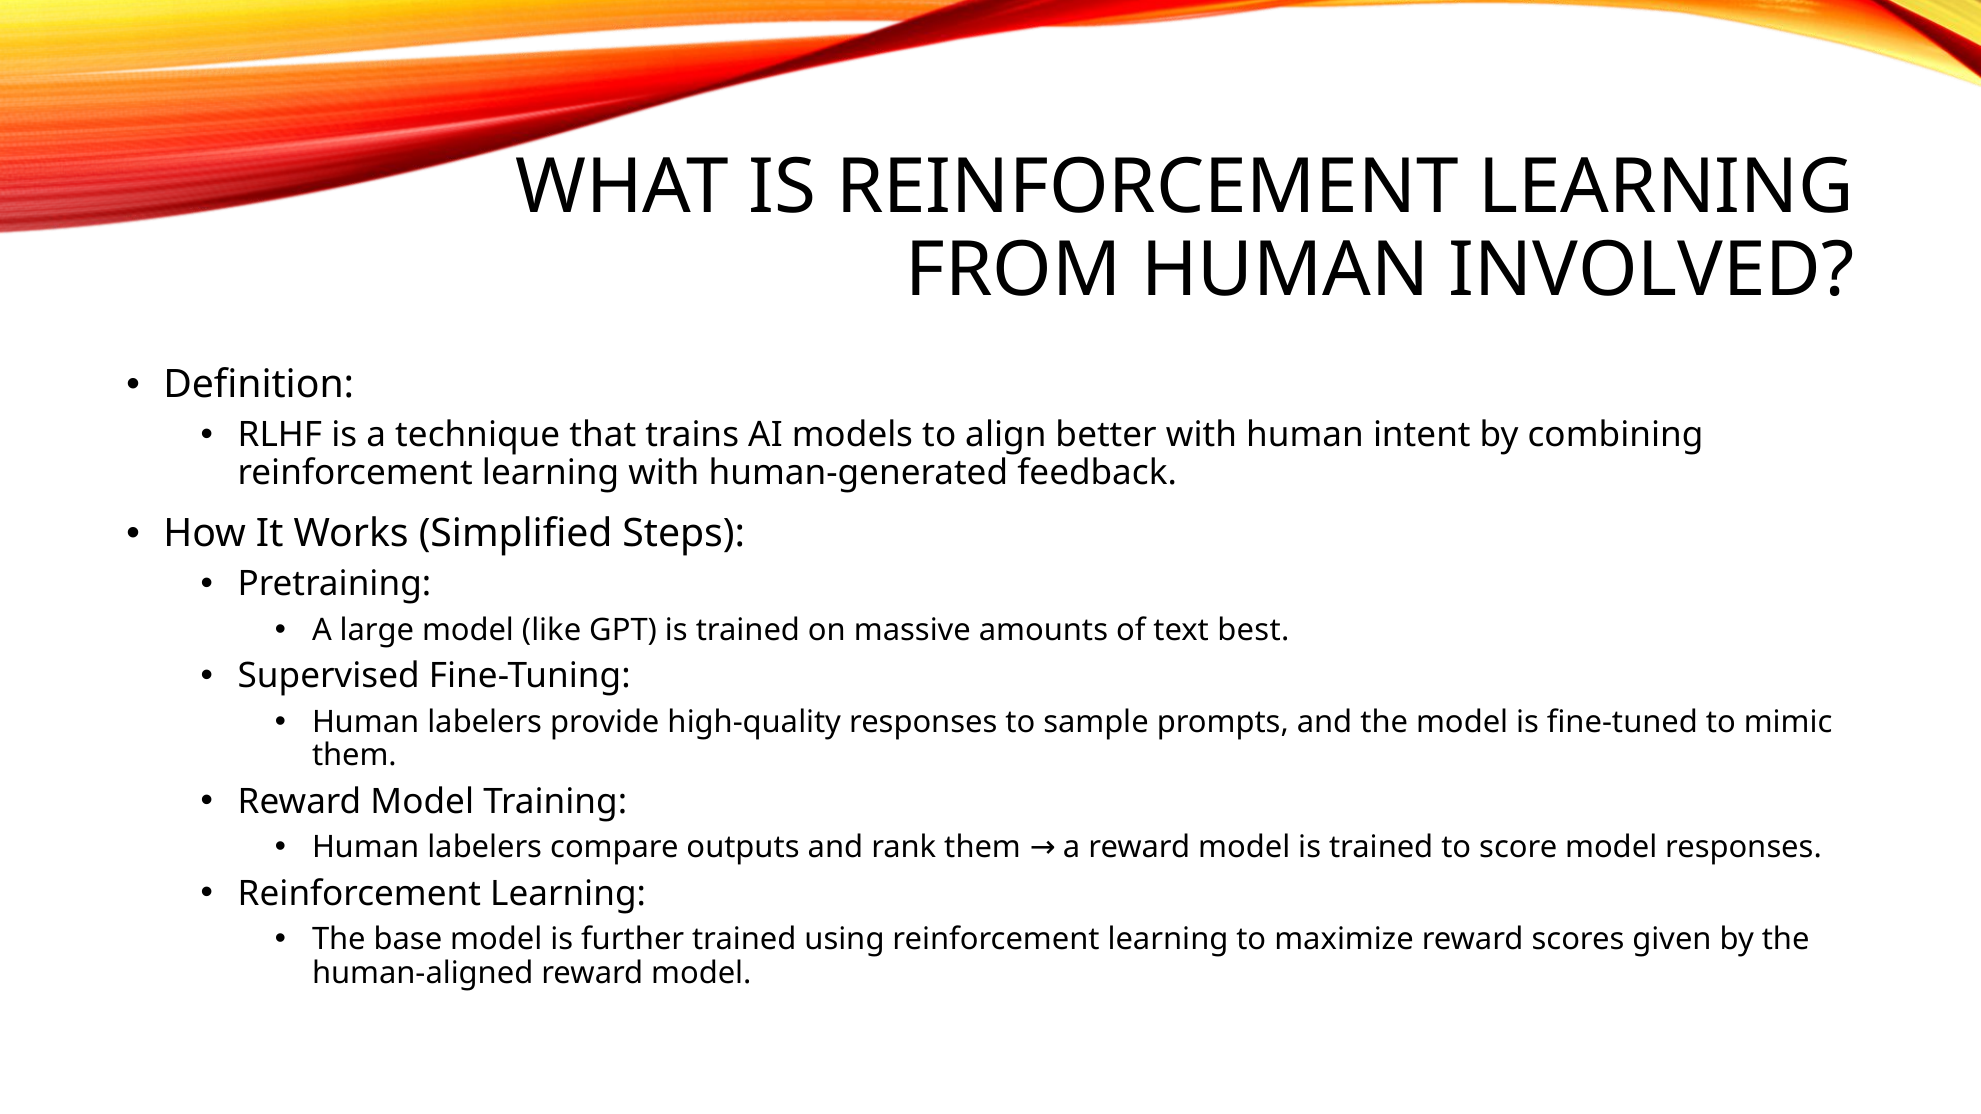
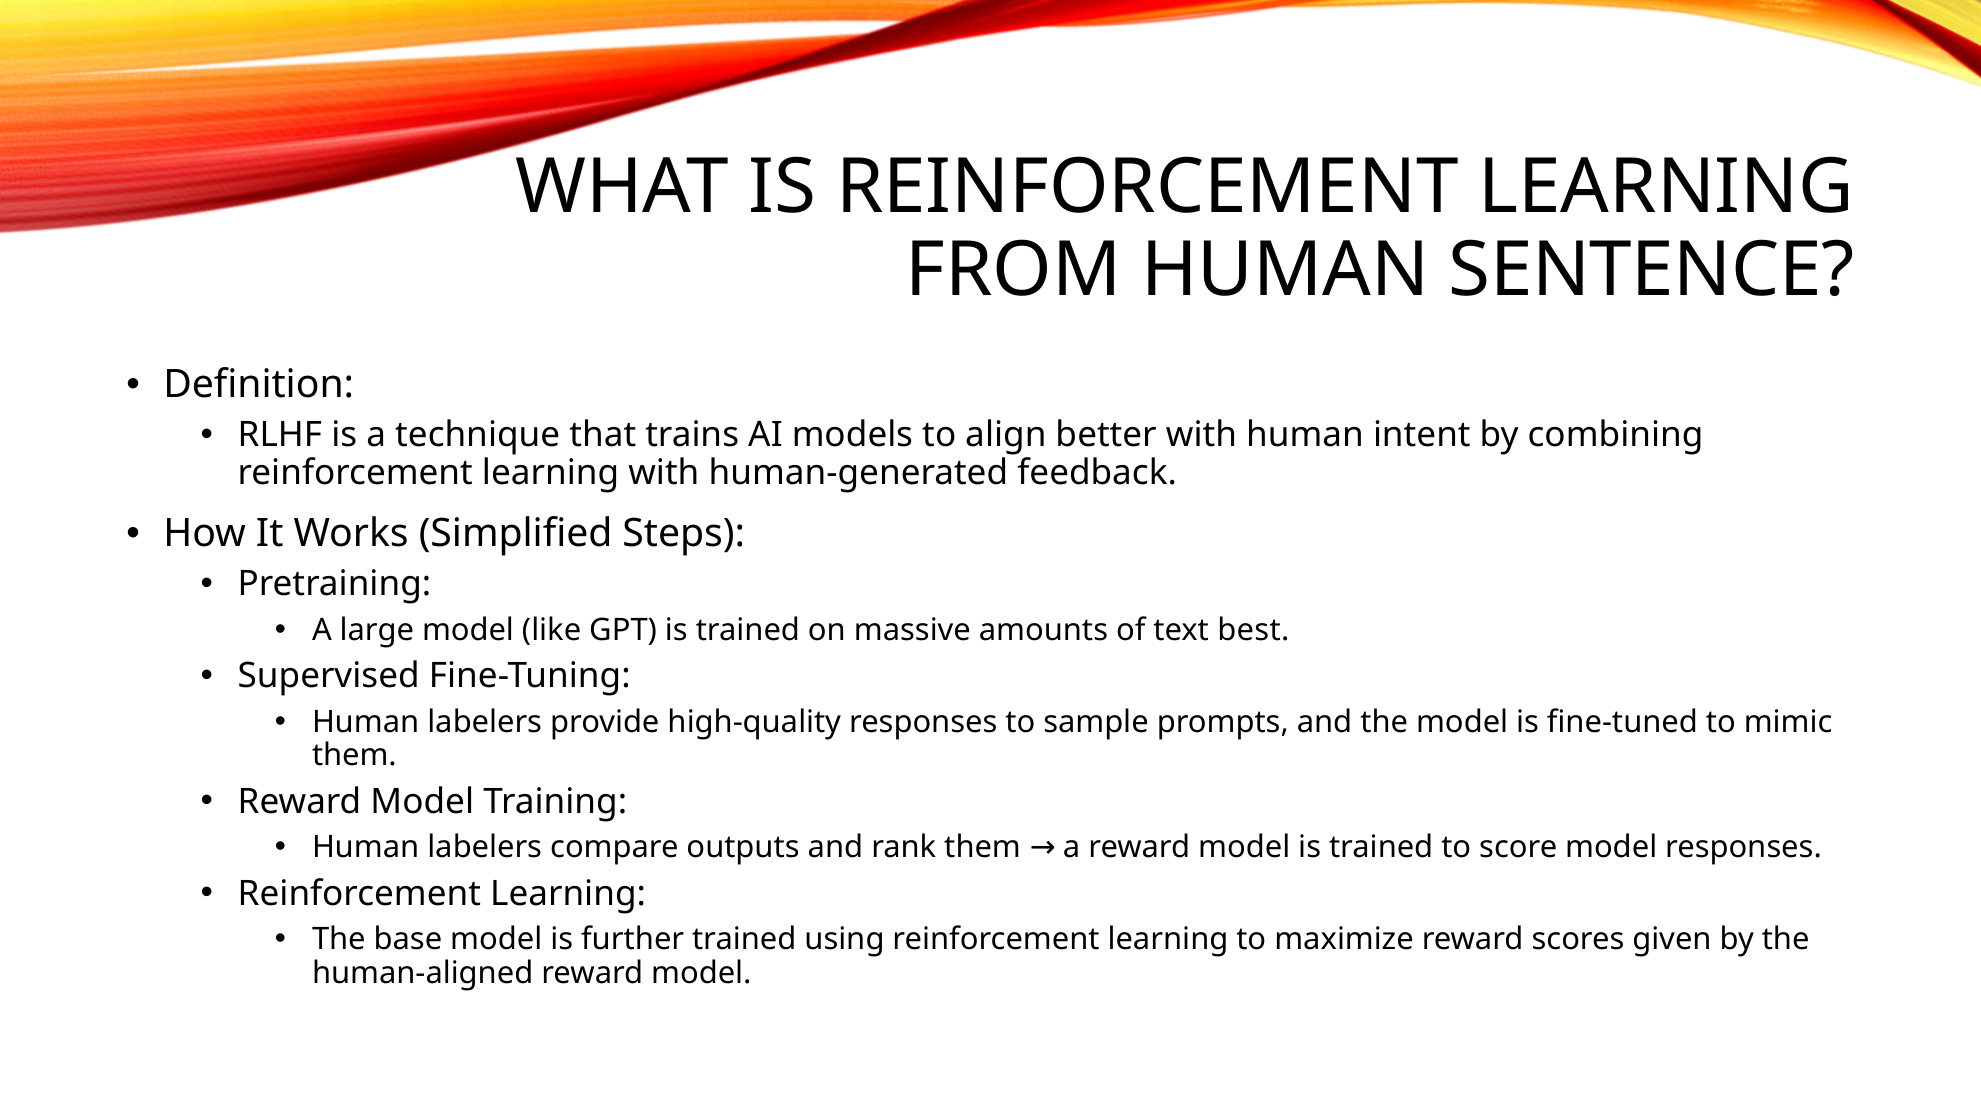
INVOLVED: INVOLVED -> SENTENCE
